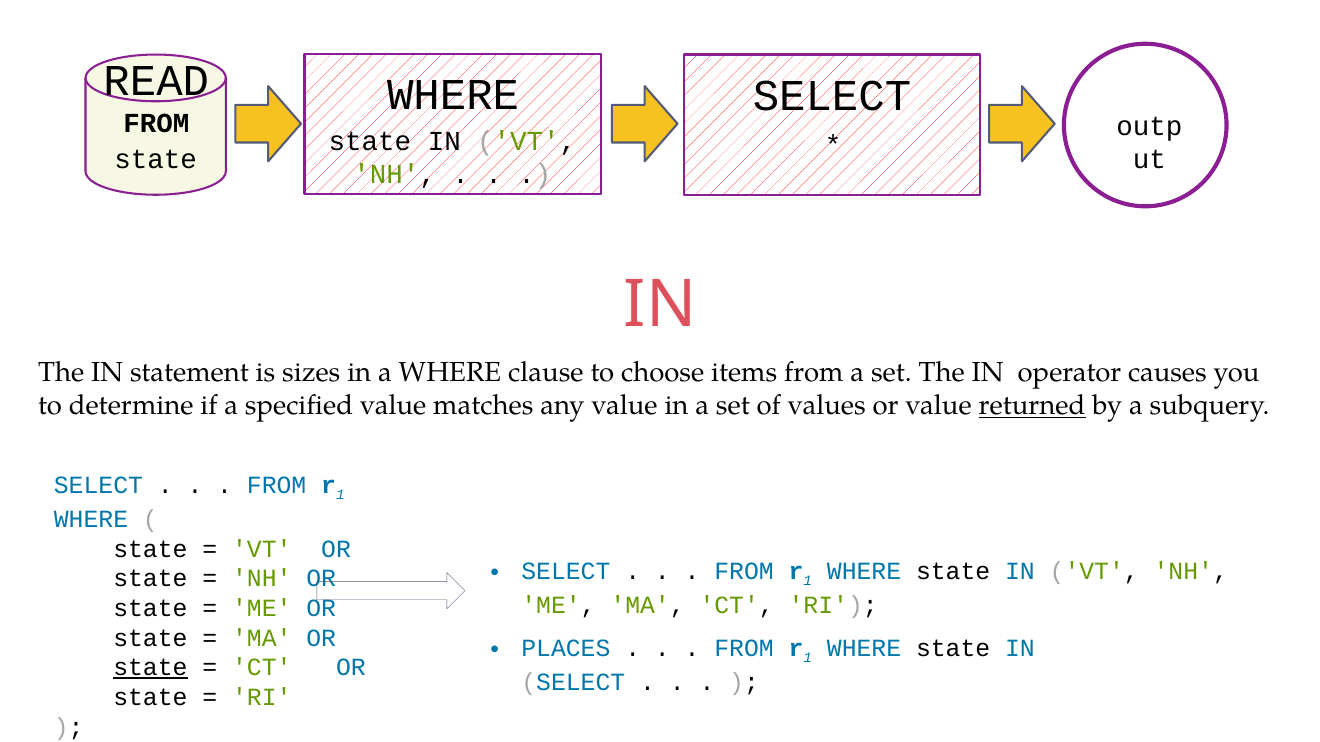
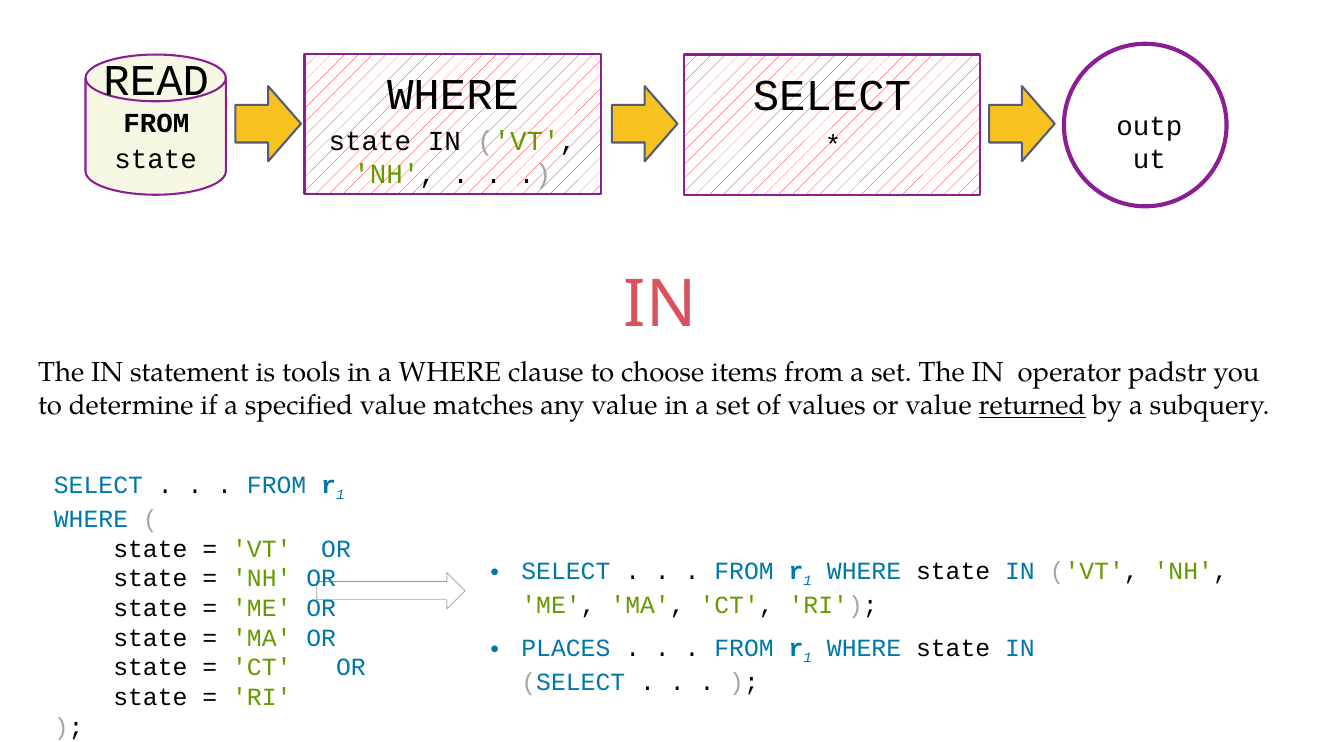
sizes: sizes -> tools
causes: causes -> padstr
state at (150, 668) underline: present -> none
